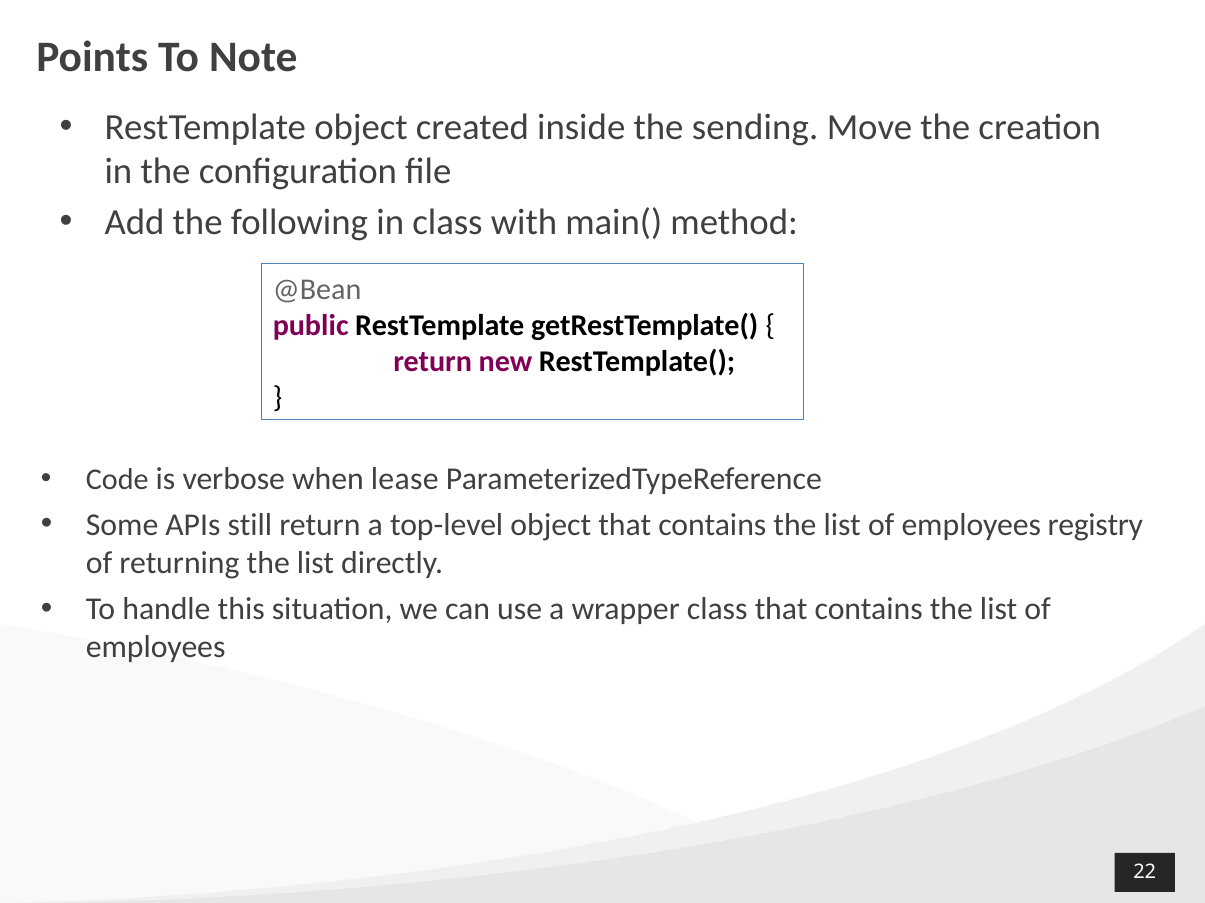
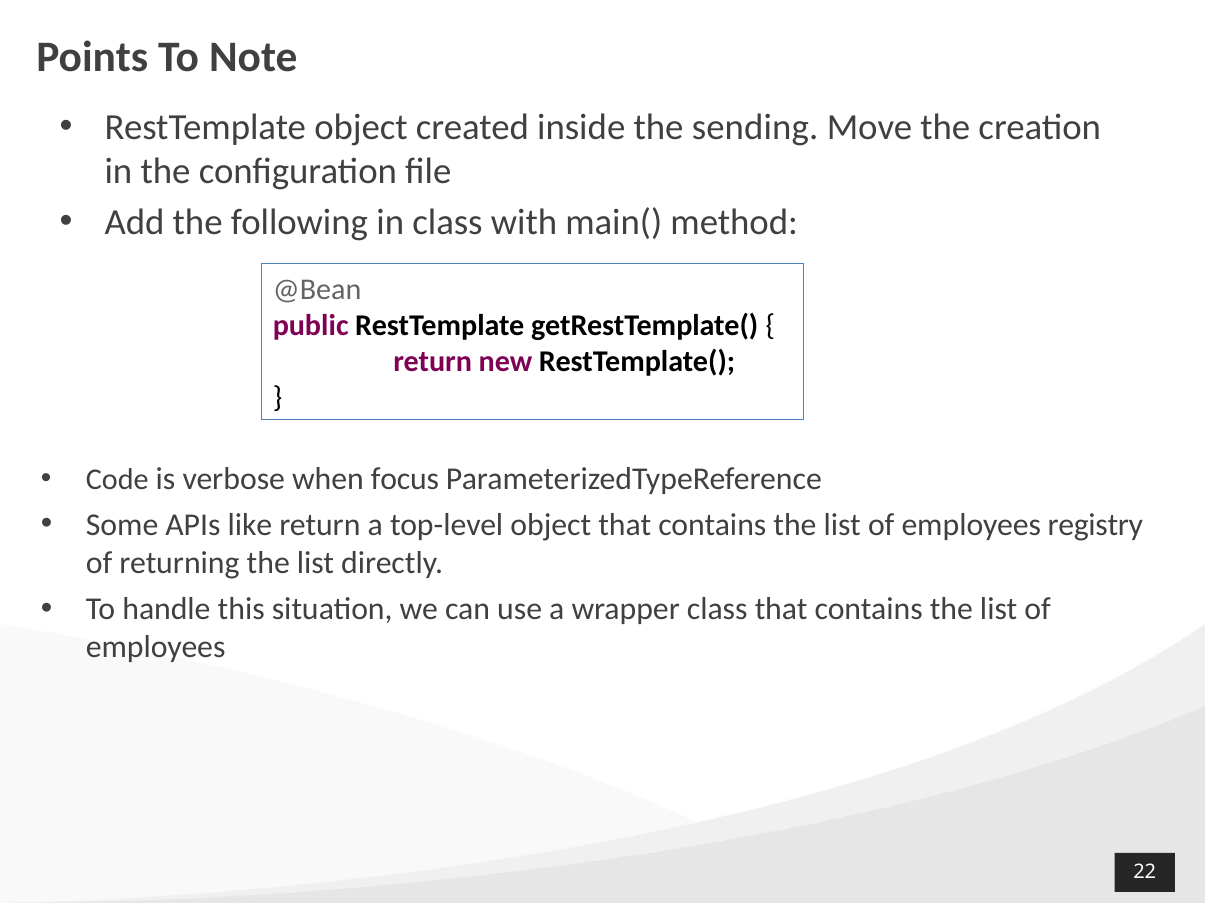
lease: lease -> focus
still: still -> like
